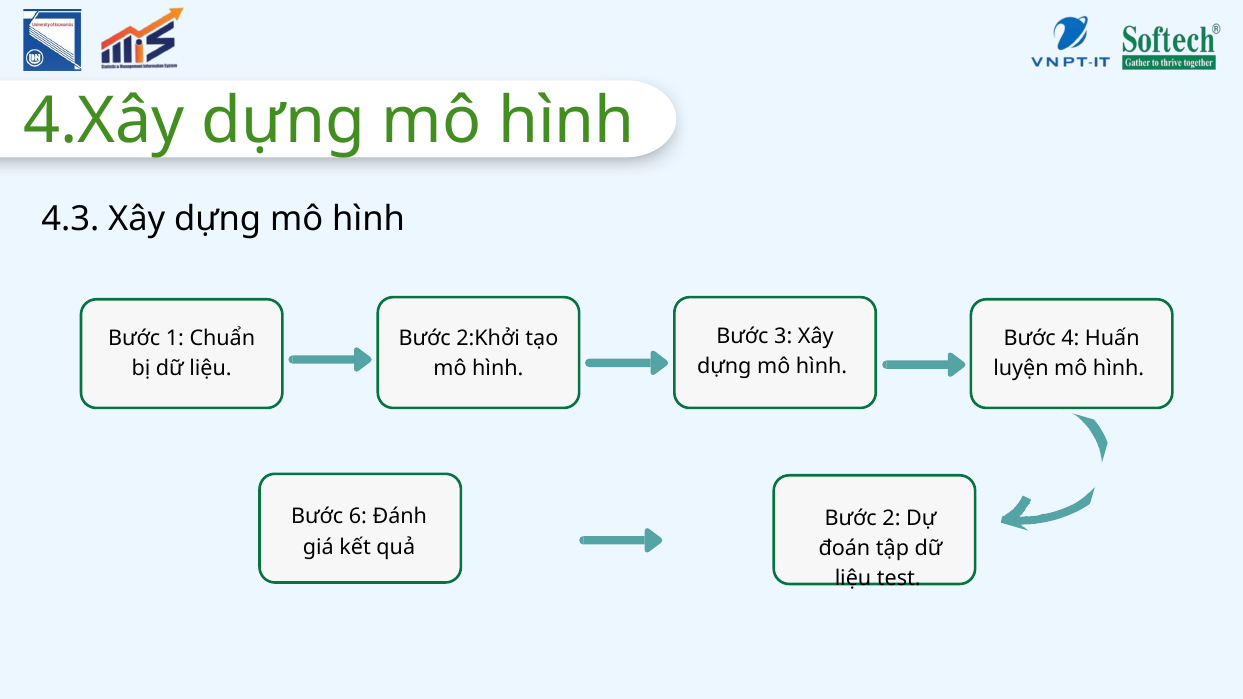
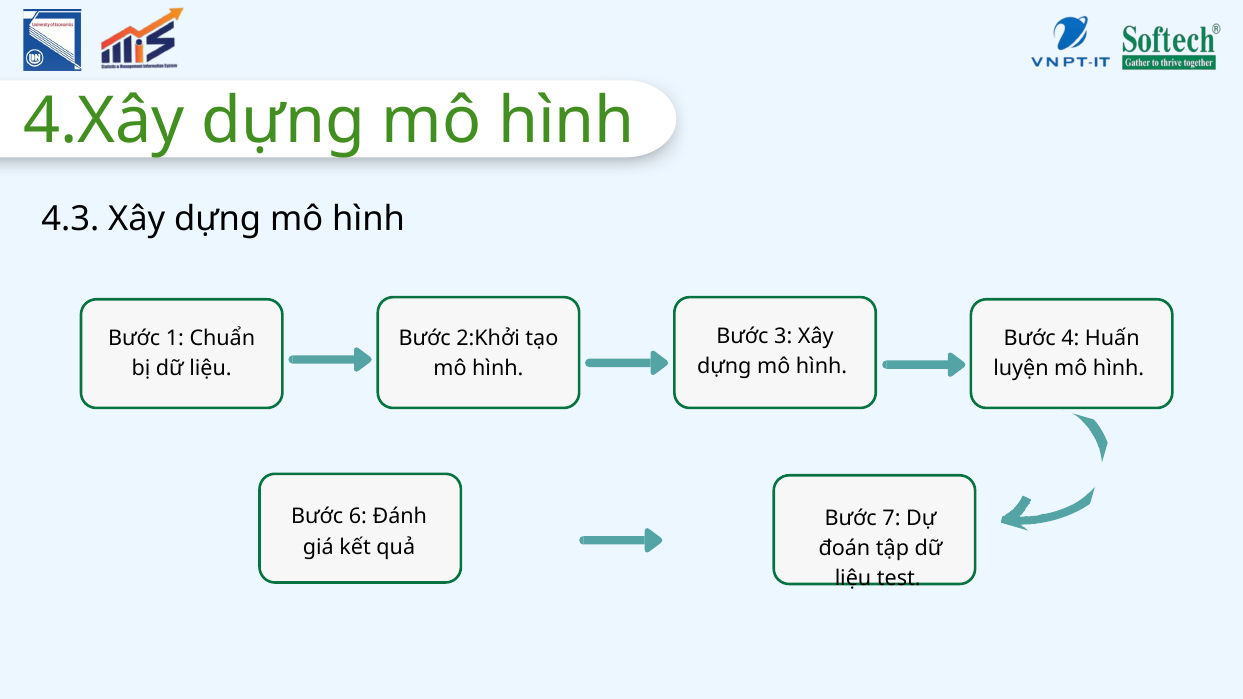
2: 2 -> 7
